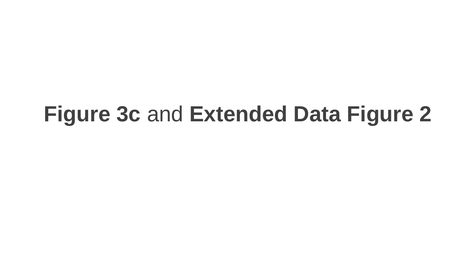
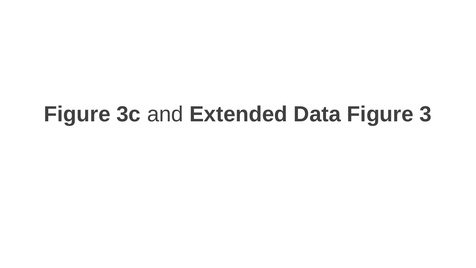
2: 2 -> 3
